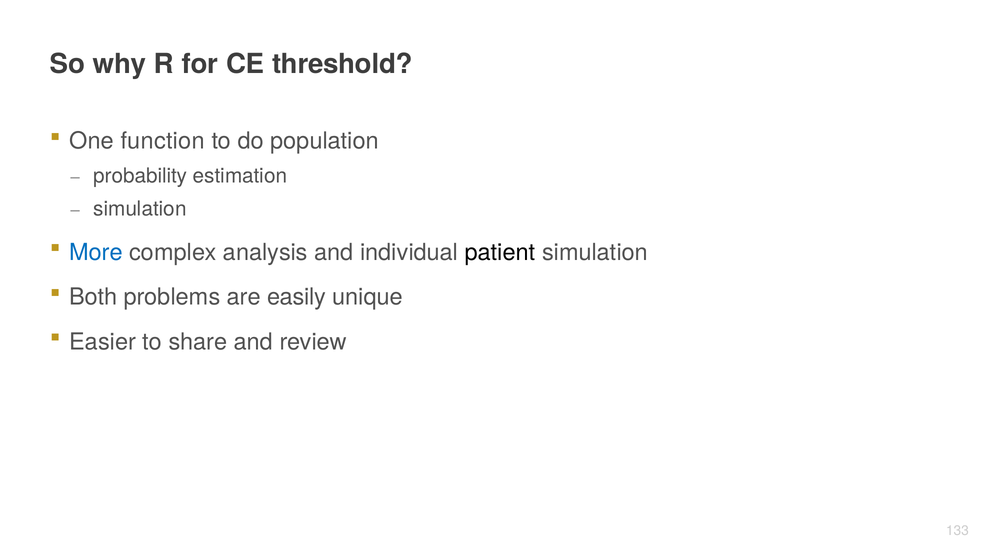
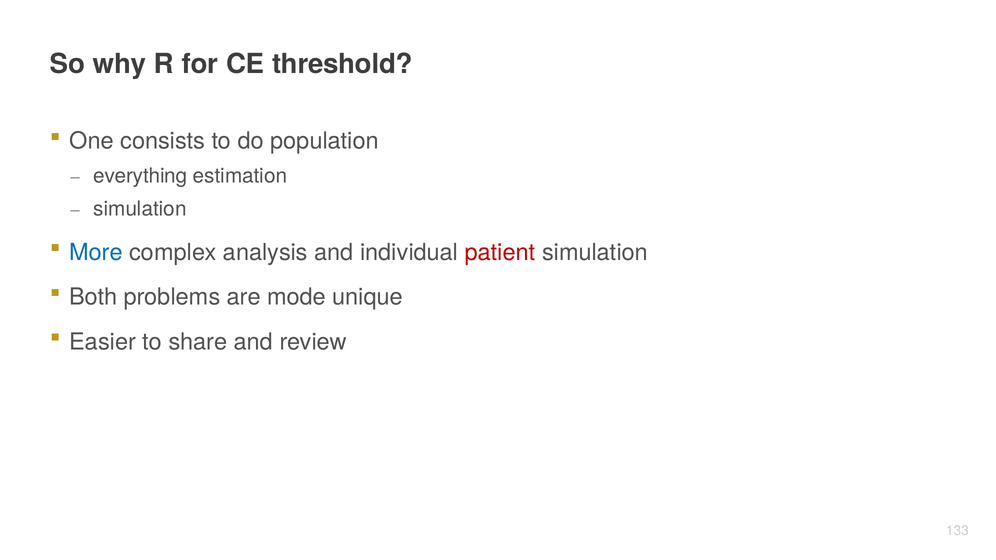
function: function -> consists
probability: probability -> everything
patient colour: black -> red
easily: easily -> mode
